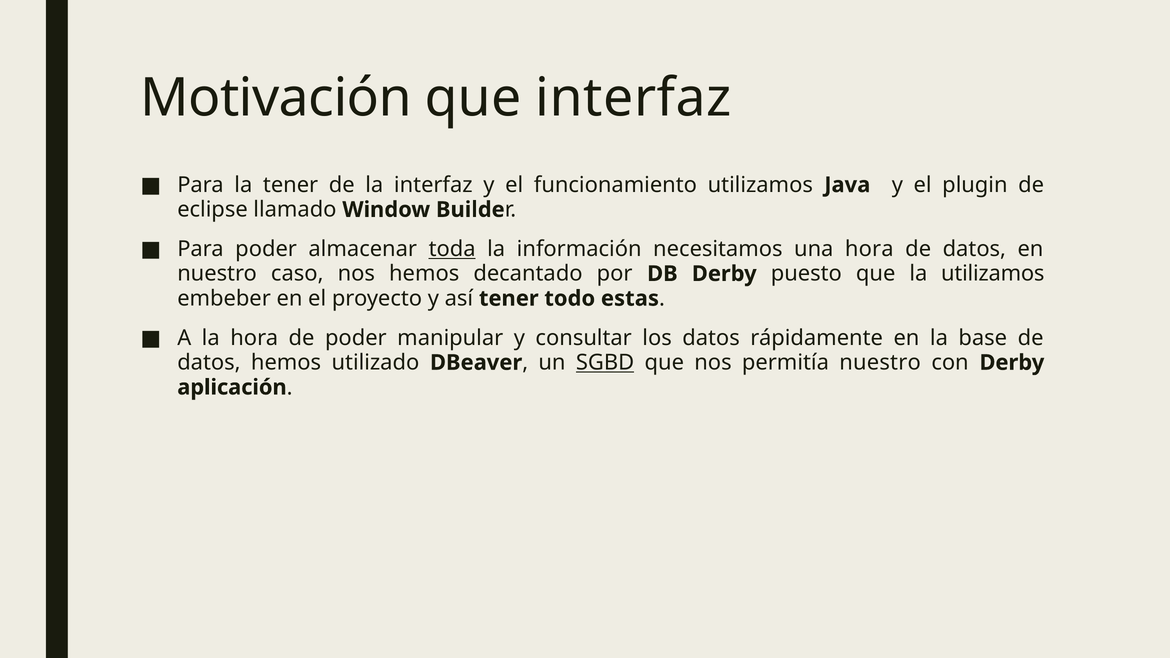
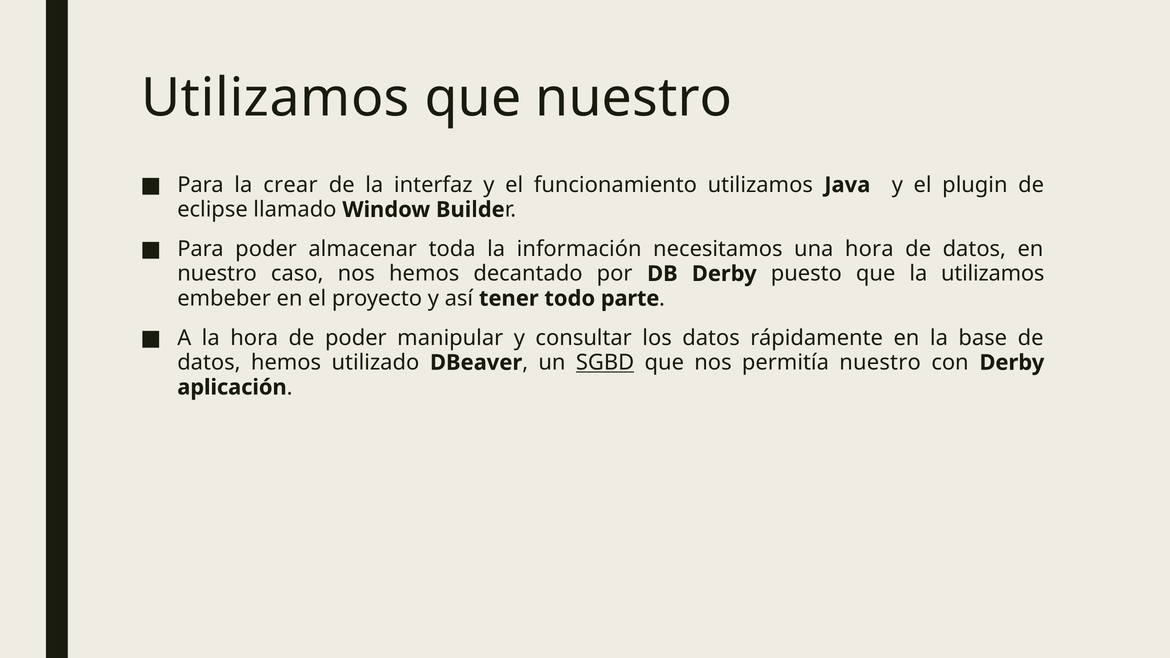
Motivación at (276, 98): Motivación -> Utilizamos
que interfaz: interfaz -> nuestro
la tener: tener -> crear
toda underline: present -> none
estas: estas -> parte
